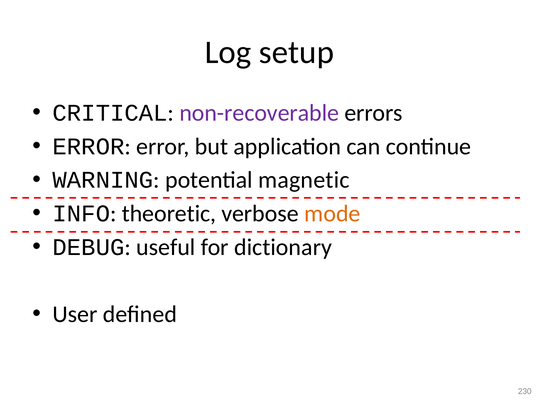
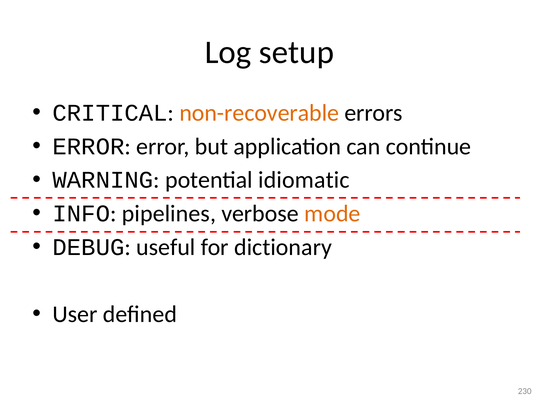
non-recoverable colour: purple -> orange
magnetic: magnetic -> idiomatic
theoretic: theoretic -> pipelines
